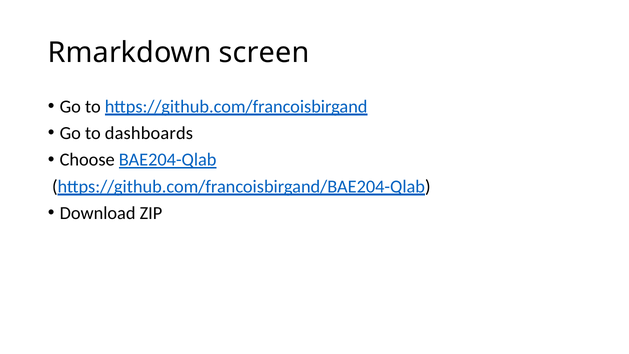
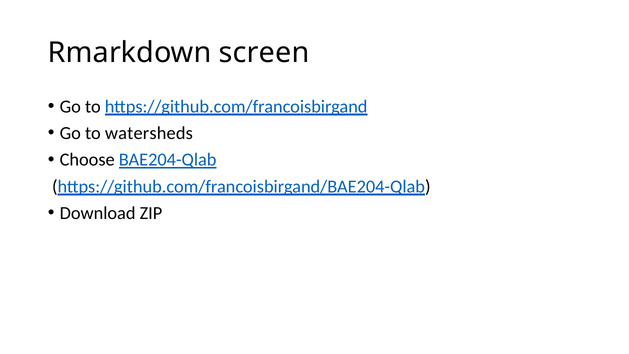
dashboards: dashboards -> watersheds
